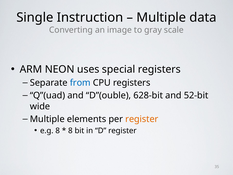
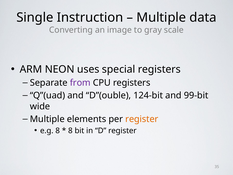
from colour: blue -> purple
628-bit: 628-bit -> 124-bit
52-bit: 52-bit -> 99-bit
